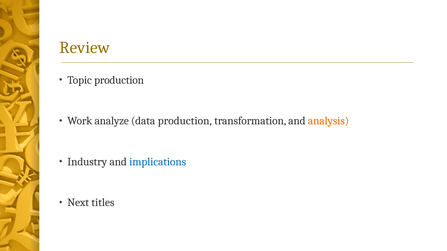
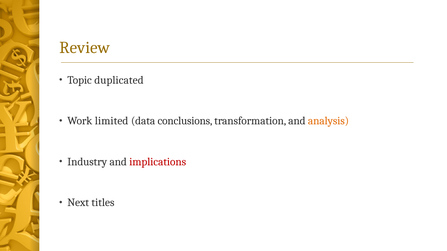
Topic production: production -> duplicated
analyze: analyze -> limited
data production: production -> conclusions
implications colour: blue -> red
